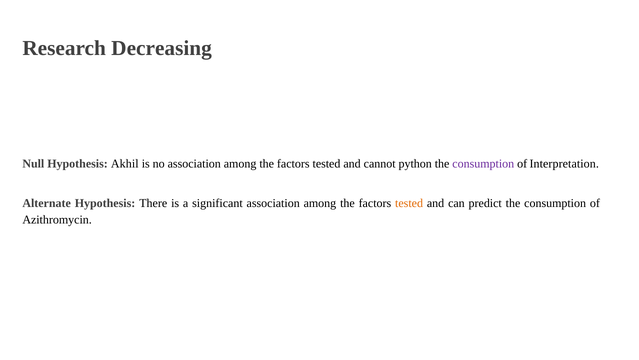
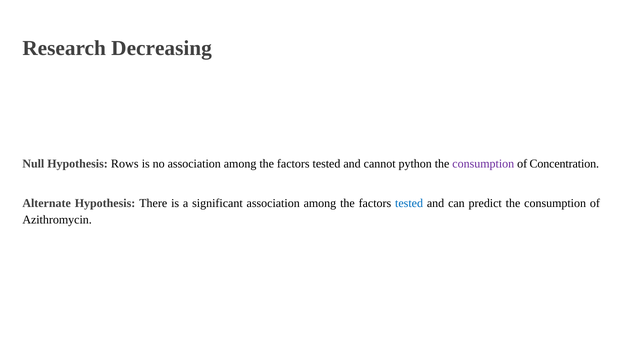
Akhil: Akhil -> Rows
Interpretation: Interpretation -> Concentration
tested at (409, 203) colour: orange -> blue
